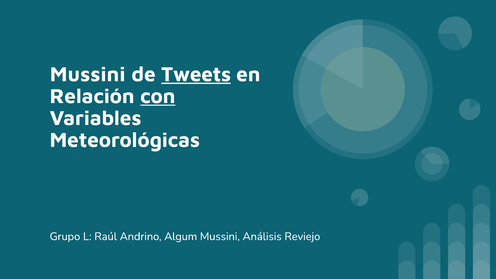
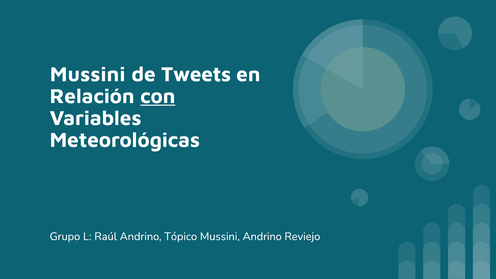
Tweets underline: present -> none
Algum: Algum -> Tópico
Mussini Análisis: Análisis -> Andrino
